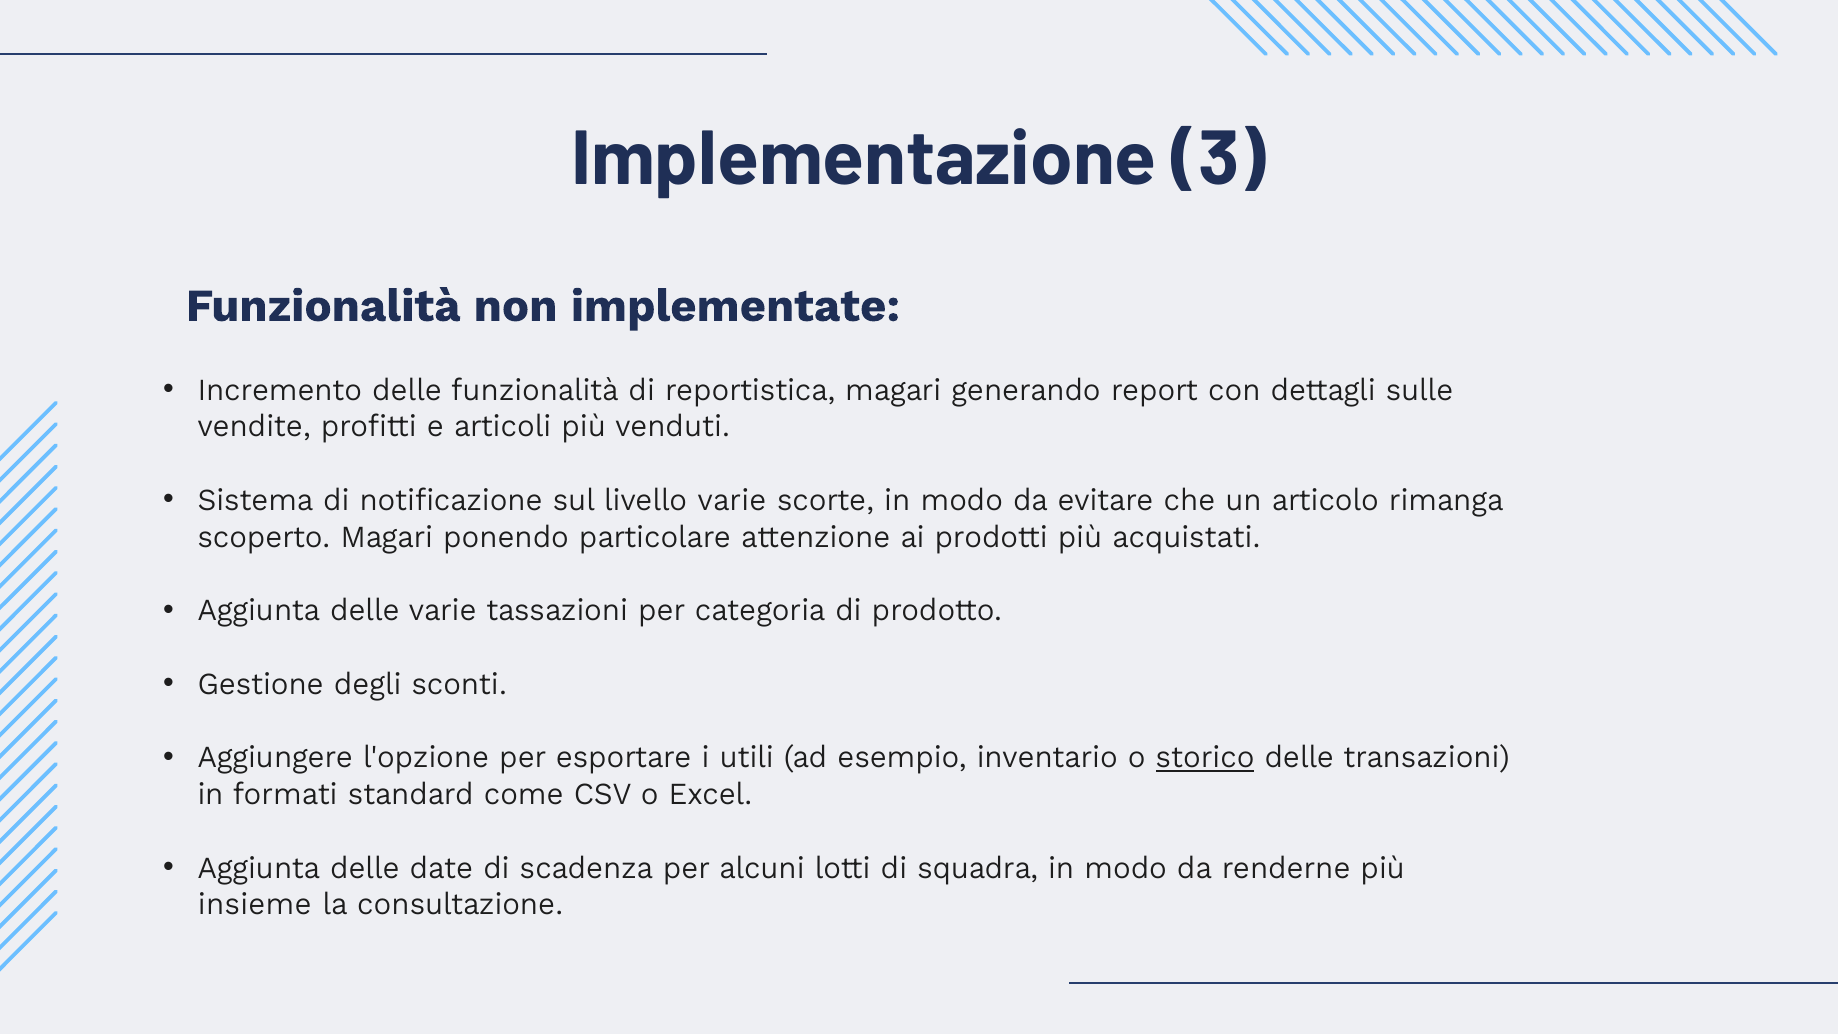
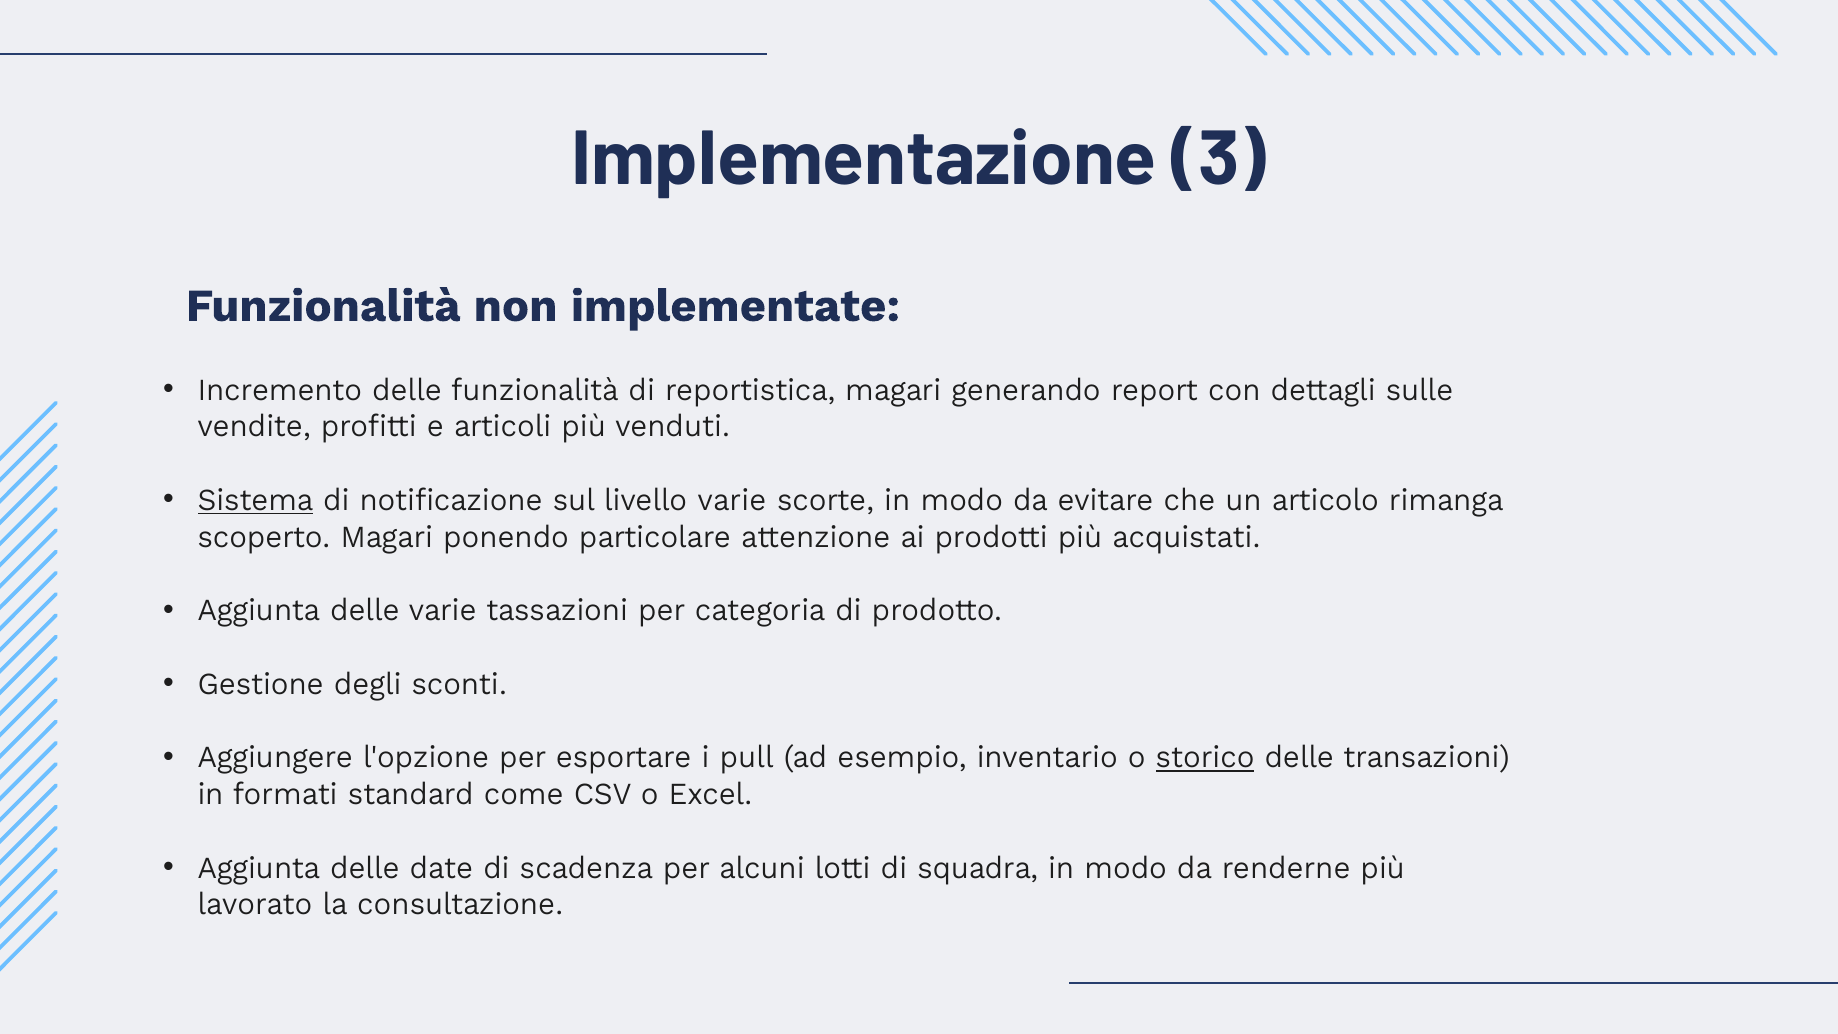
Sistema underline: none -> present
utili: utili -> pull
insieme: insieme -> lavorato
